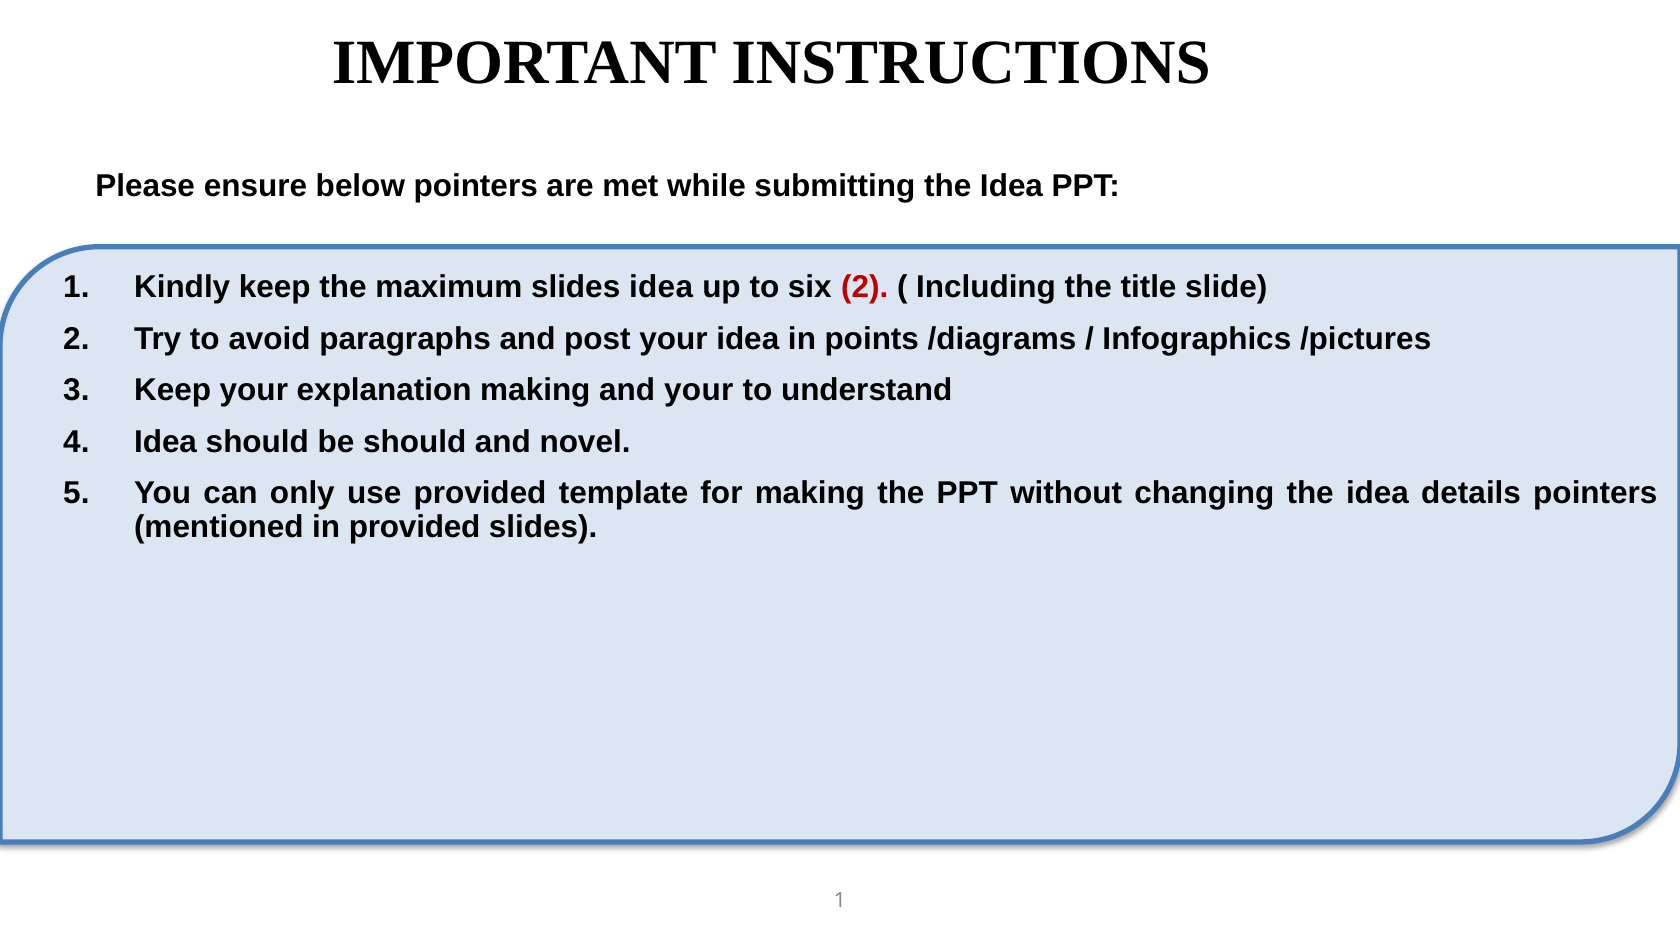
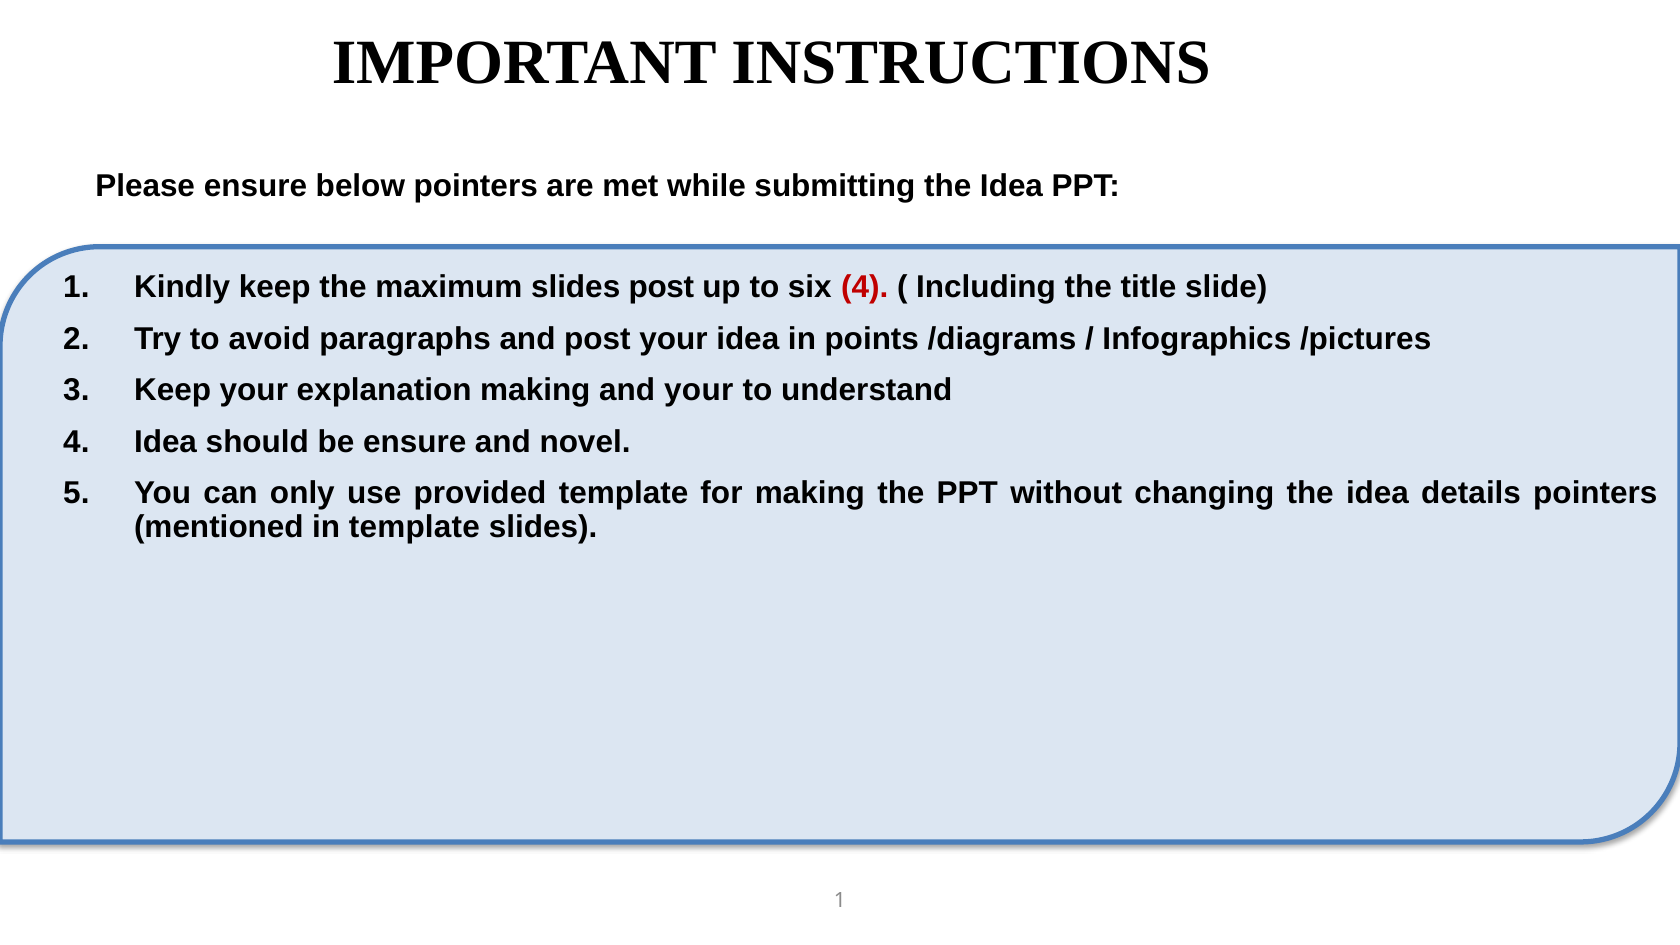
slides idea: idea -> post
six 2: 2 -> 4
be should: should -> ensure
in provided: provided -> template
